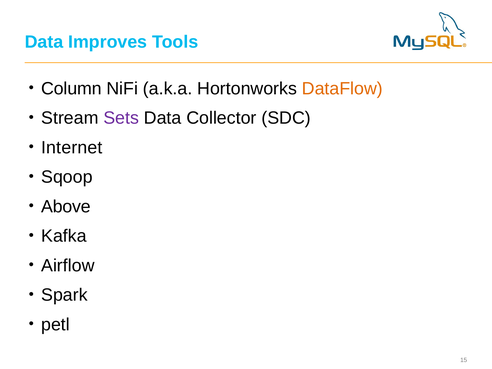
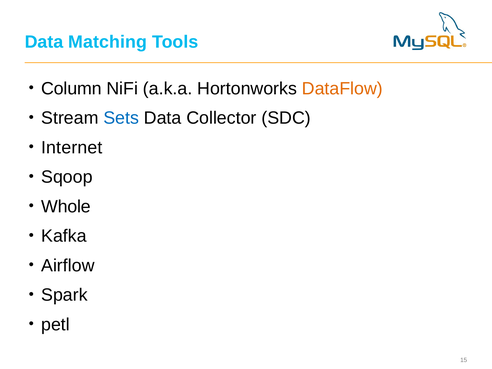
Improves: Improves -> Matching
Sets colour: purple -> blue
Above: Above -> Whole
